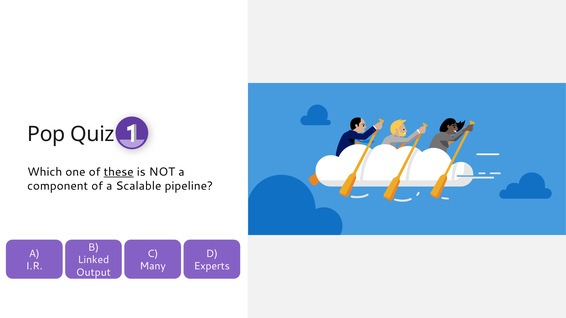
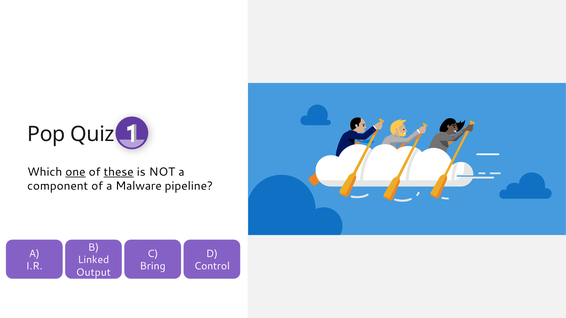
one underline: none -> present
Scalable: Scalable -> Malware
Many: Many -> Bring
Experts: Experts -> Control
